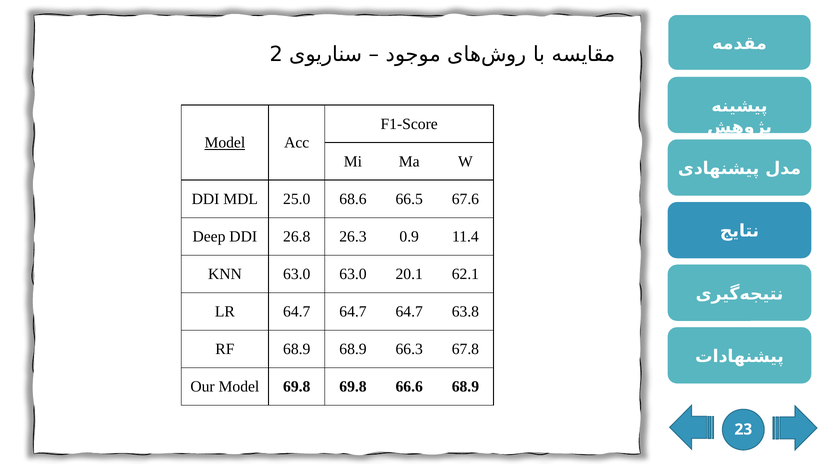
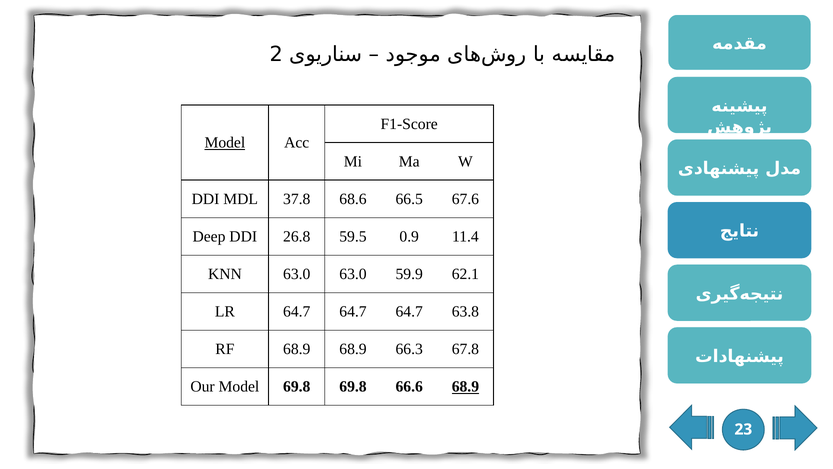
25.0: 25.0 -> 37.8
26.3: 26.3 -> 59.5
20.1: 20.1 -> 59.9
68.9 at (465, 386) underline: none -> present
